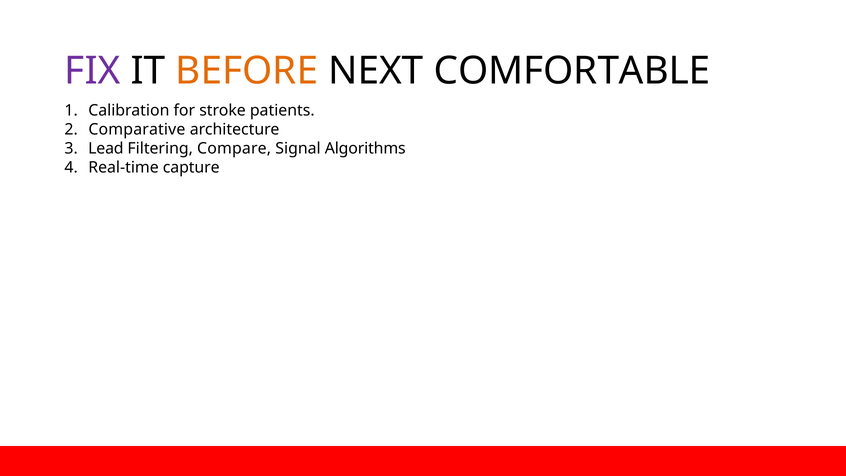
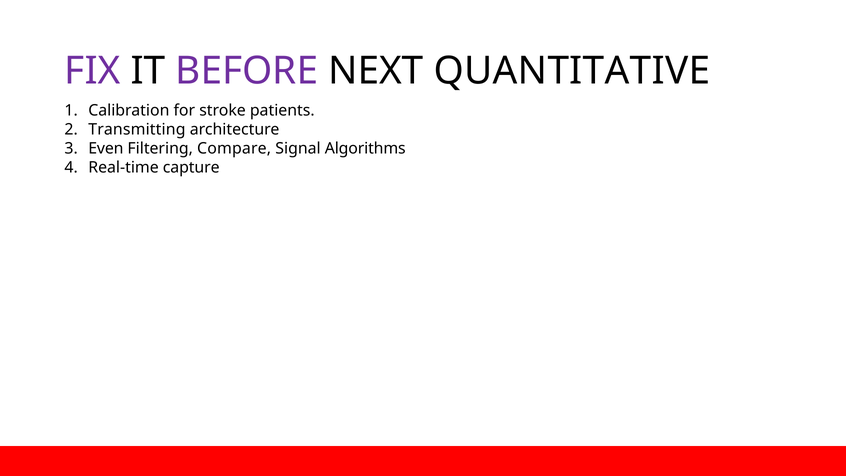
BEFORE colour: orange -> purple
COMFORTABLE: COMFORTABLE -> QUANTITATIVE
Comparative: Comparative -> Transmitting
Lead: Lead -> Even
